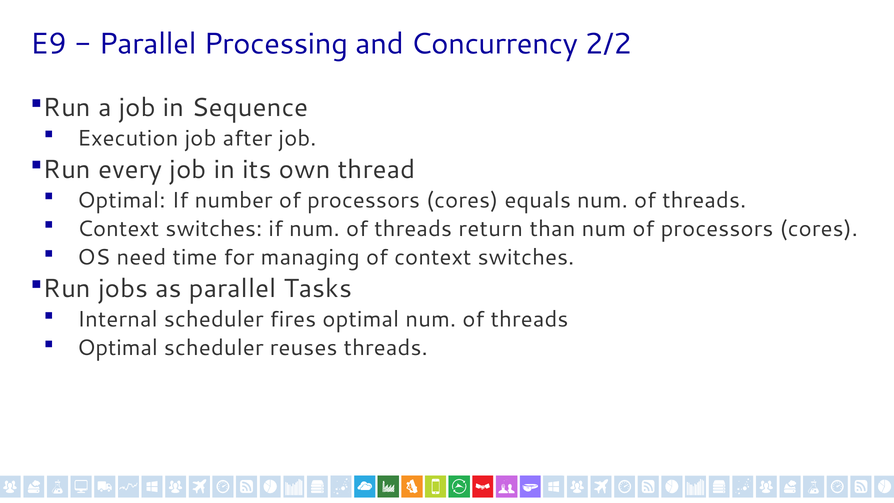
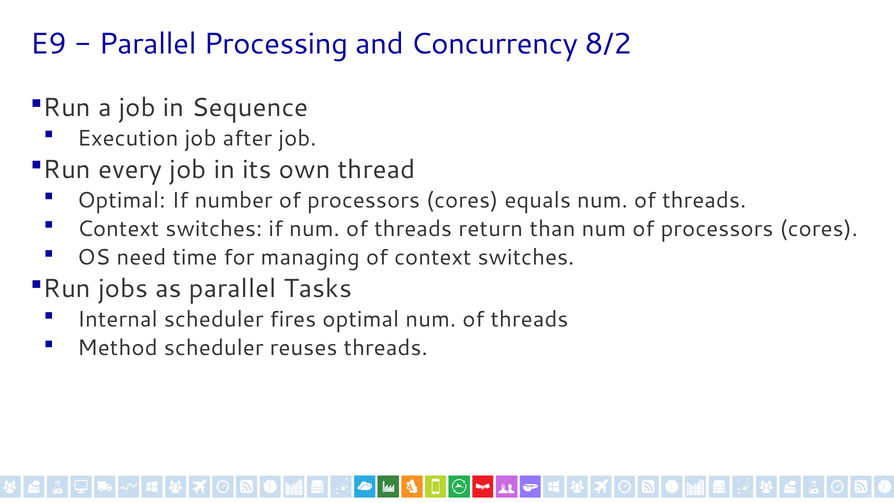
2/2: 2/2 -> 8/2
Optimal at (118, 348): Optimal -> Method
